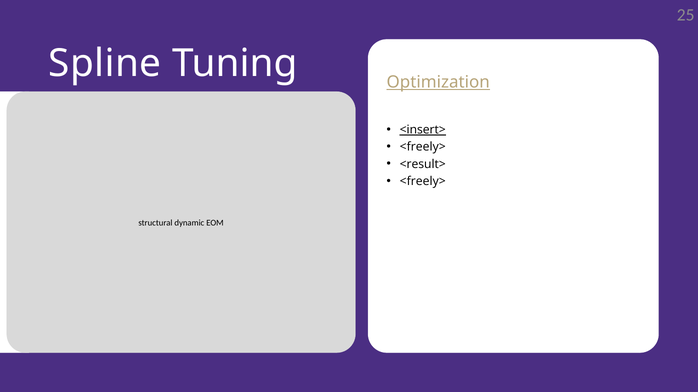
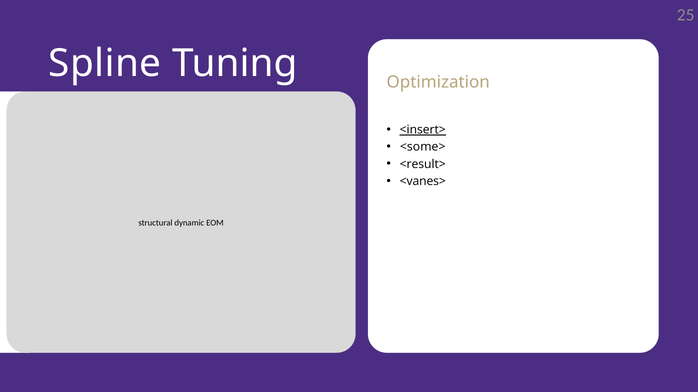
Optimization underline: present -> none
<freely> at (423, 147): <freely> -> <some>
<freely> at (423, 182): <freely> -> <vanes>
